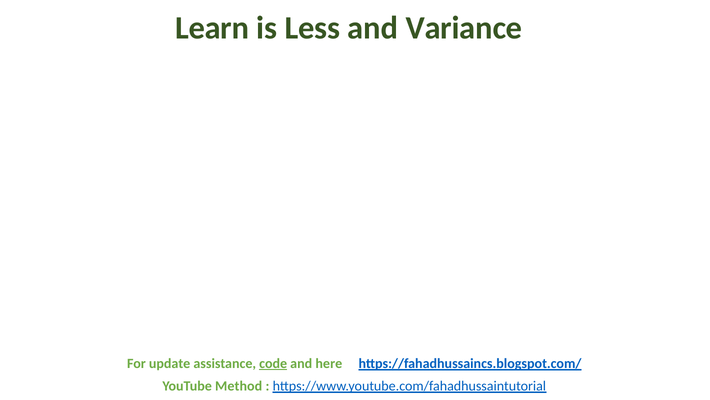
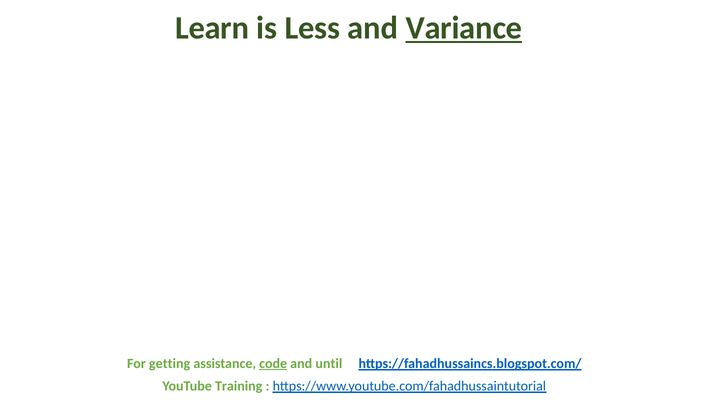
Variance underline: none -> present
update: update -> getting
here: here -> until
Method: Method -> Training
